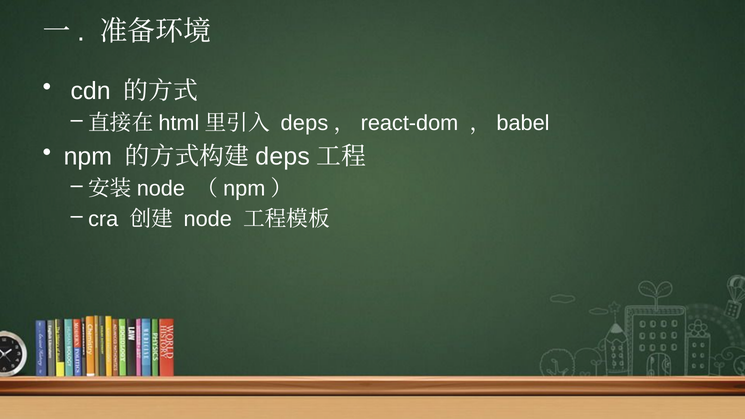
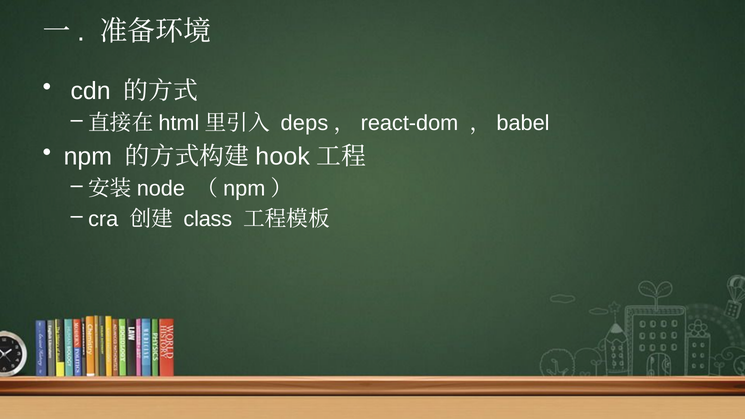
deps at (283, 156): deps -> hook
node at (208, 219): node -> class
